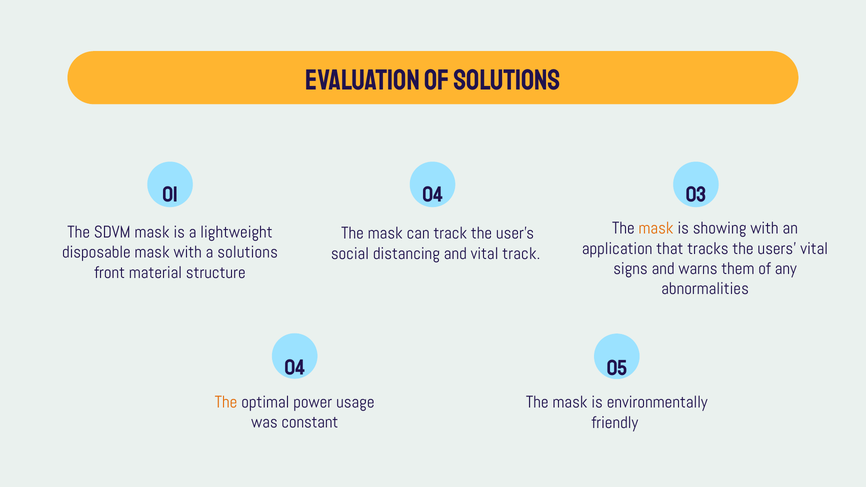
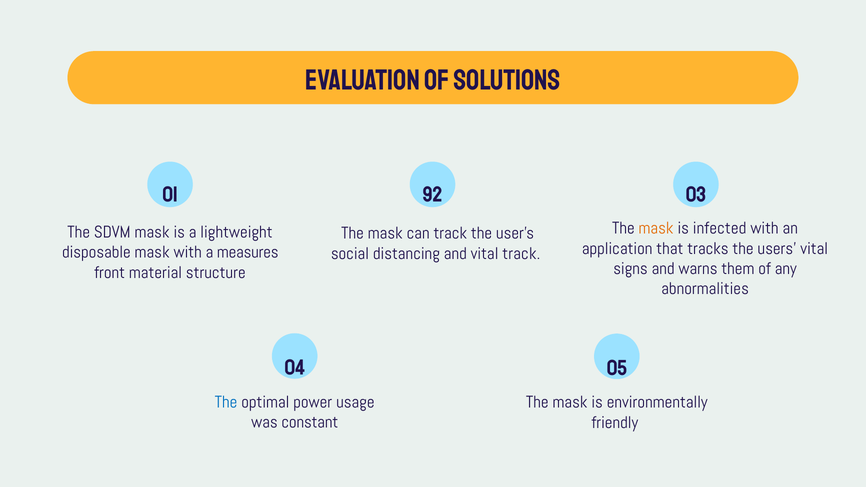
01 04: 04 -> 92
showing: showing -> infected
a solutions: solutions -> measures
The at (226, 402) colour: orange -> blue
